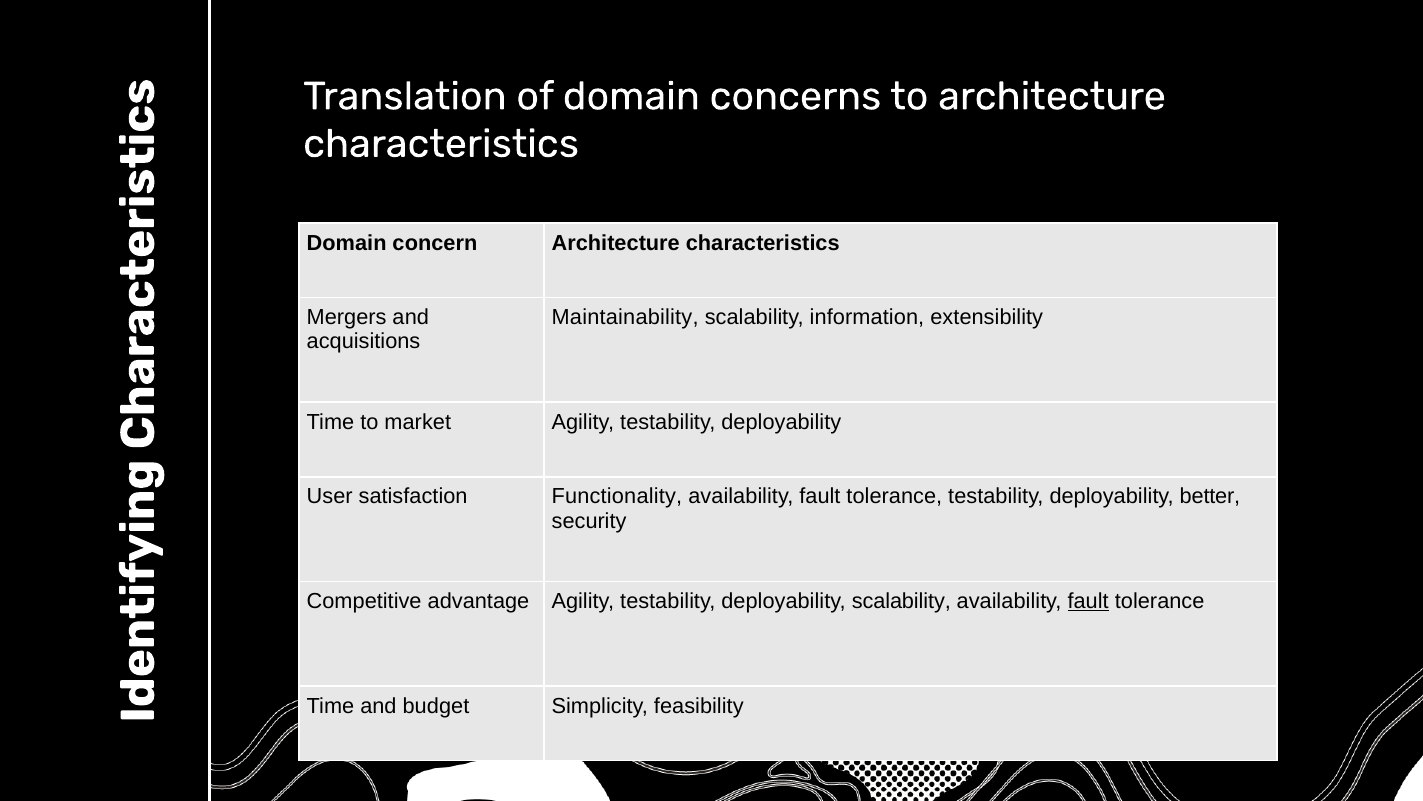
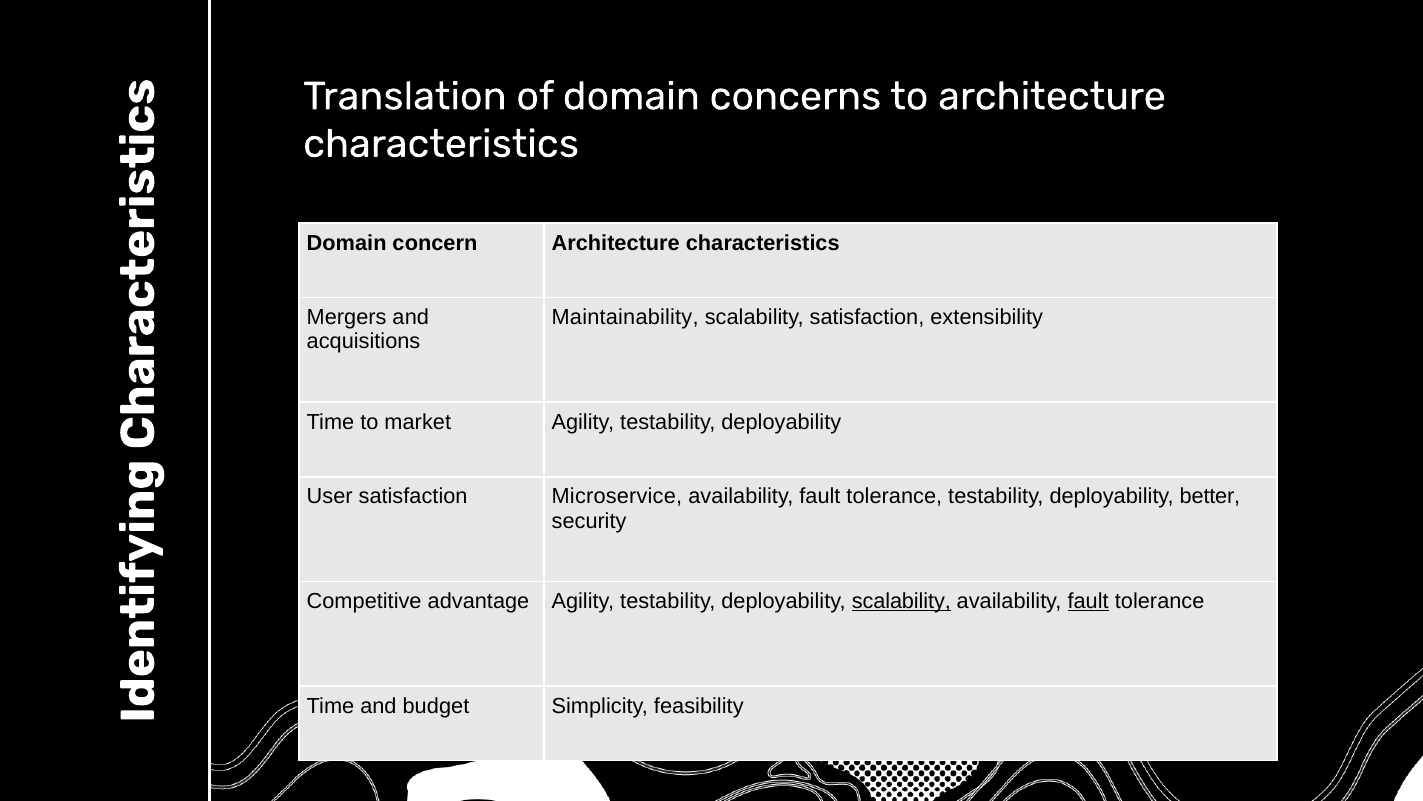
scalability information: information -> satisfaction
Functionality: Functionality -> Microservice
scalability at (901, 601) underline: none -> present
